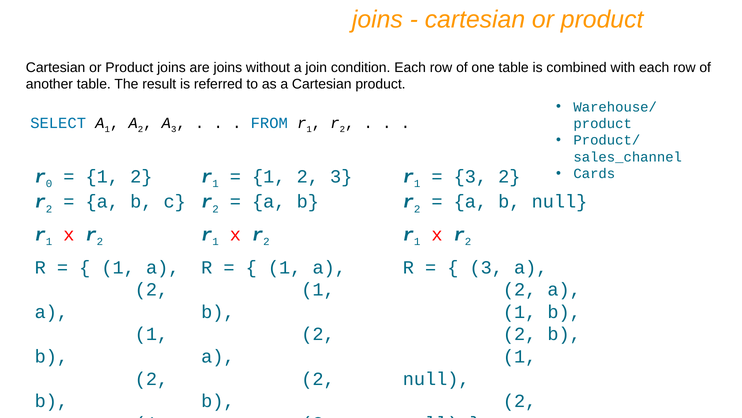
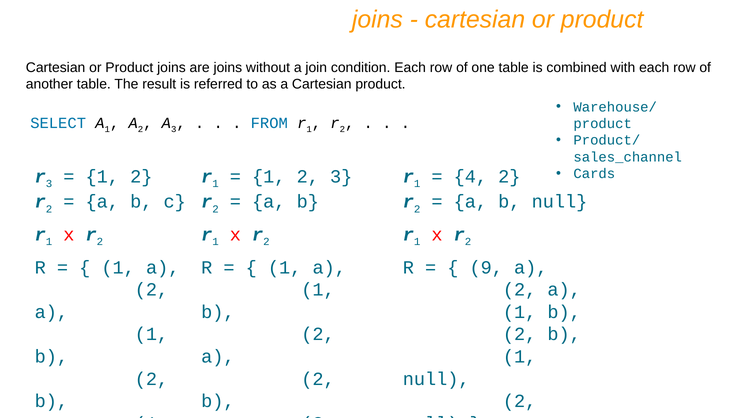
r 0: 0 -> 3
3 at (470, 176): 3 -> 4
3 at (486, 267): 3 -> 9
